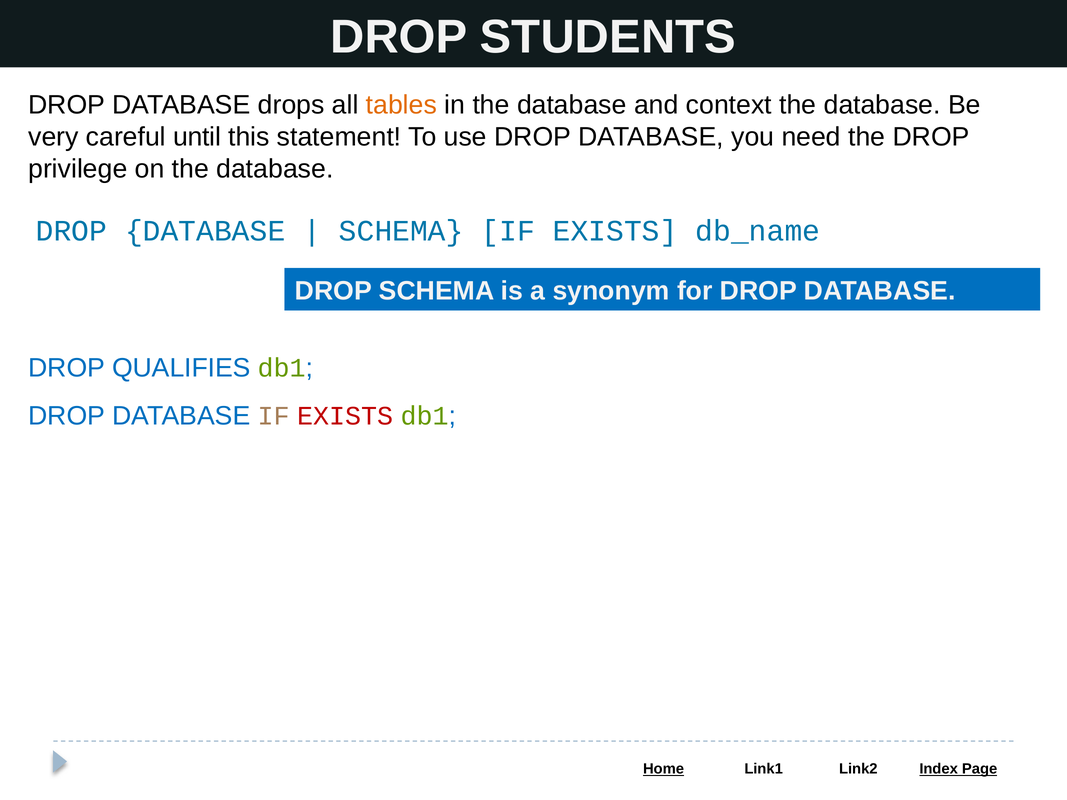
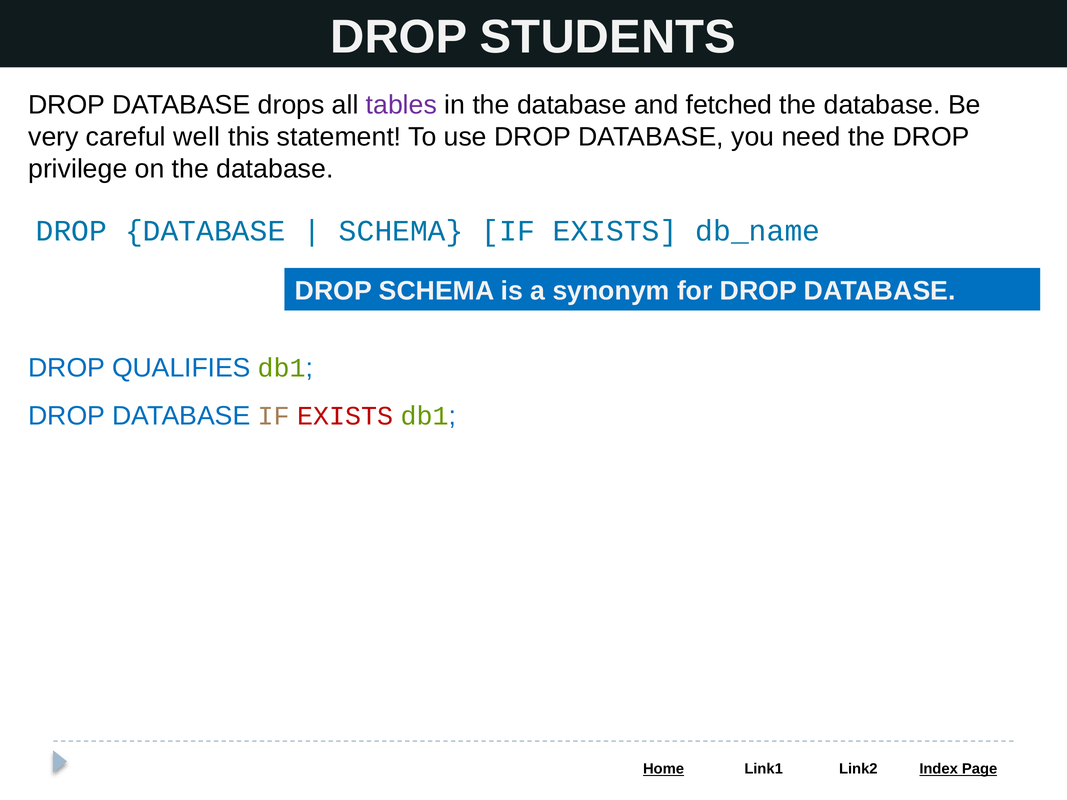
tables colour: orange -> purple
context: context -> fetched
until: until -> well
